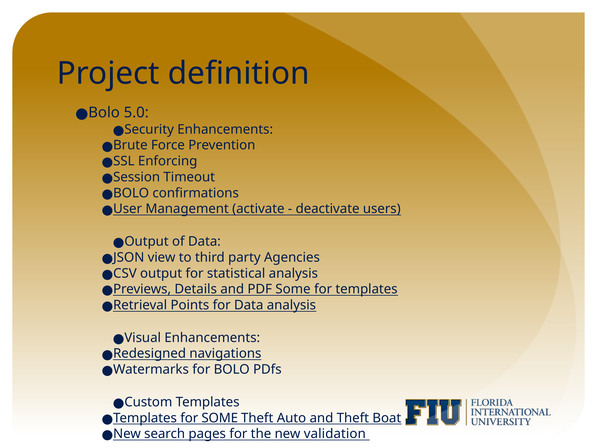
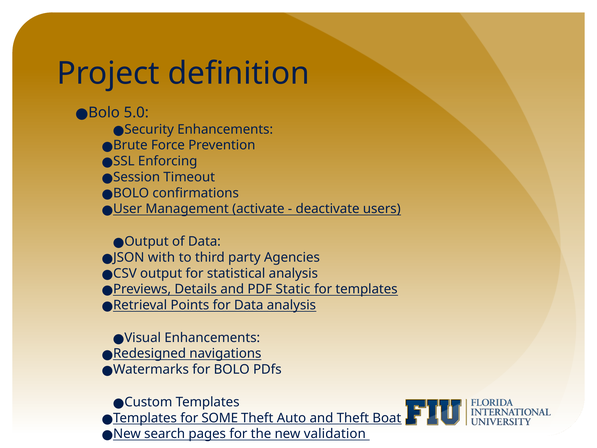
view: view -> with
PDF Some: Some -> Static
